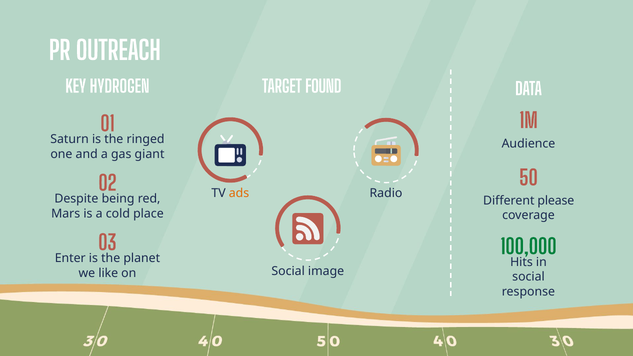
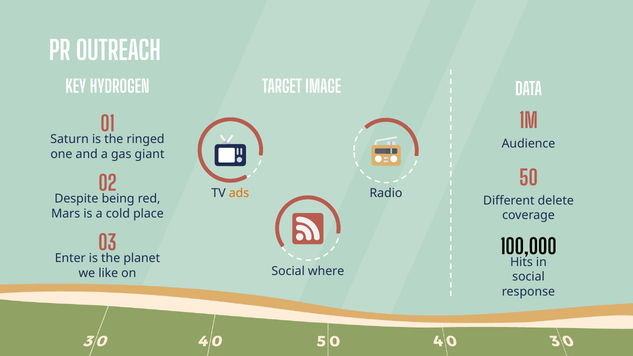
FOUND: FOUND -> IMAGE
please: please -> delete
100,000 colour: green -> black
image: image -> where
